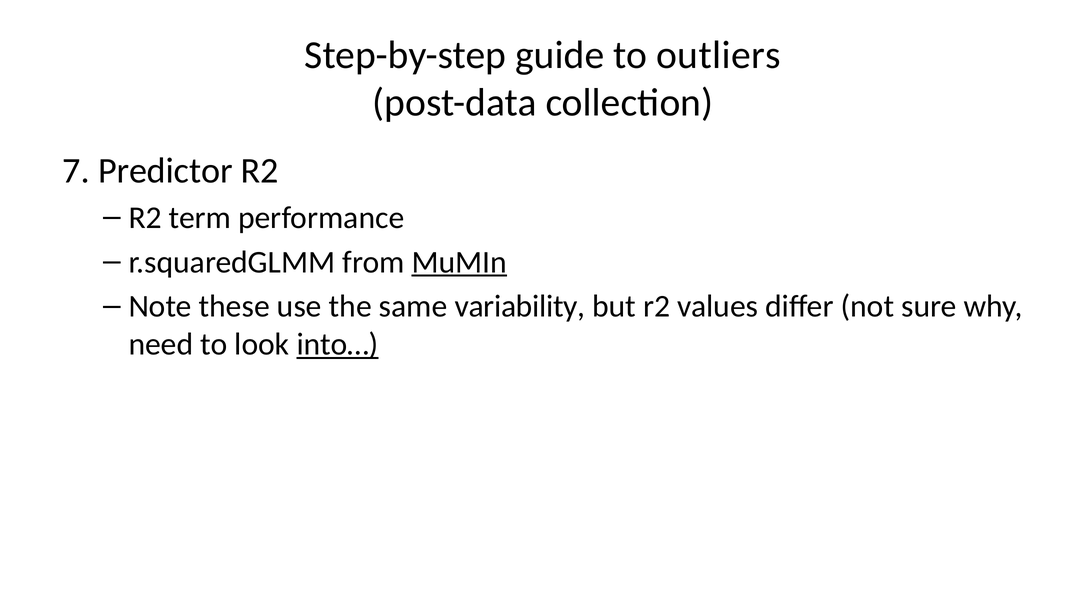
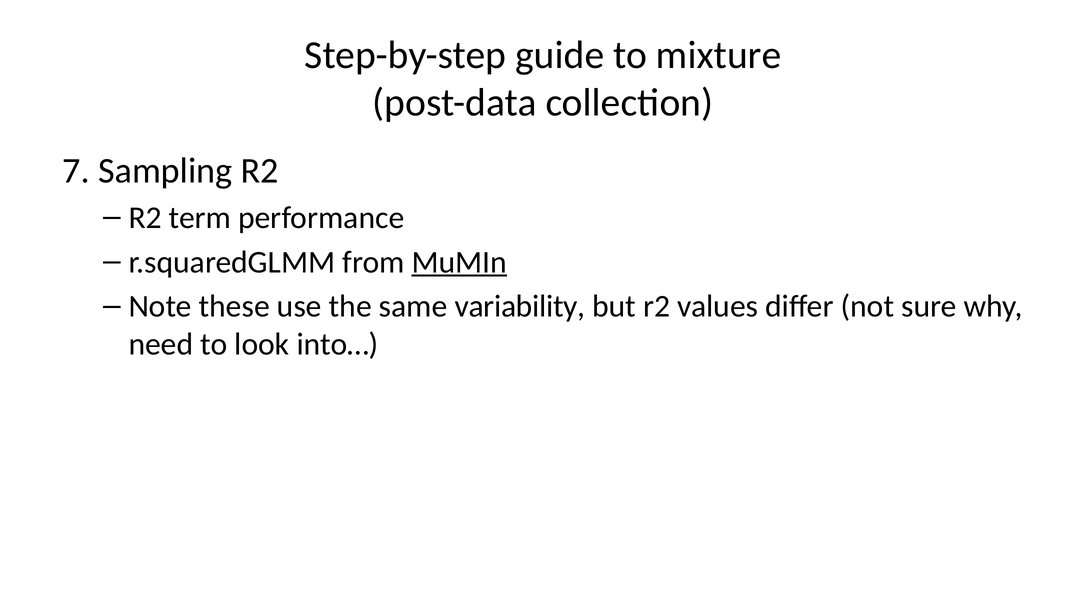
outliers: outliers -> mixture
Predictor: Predictor -> Sampling
into… underline: present -> none
